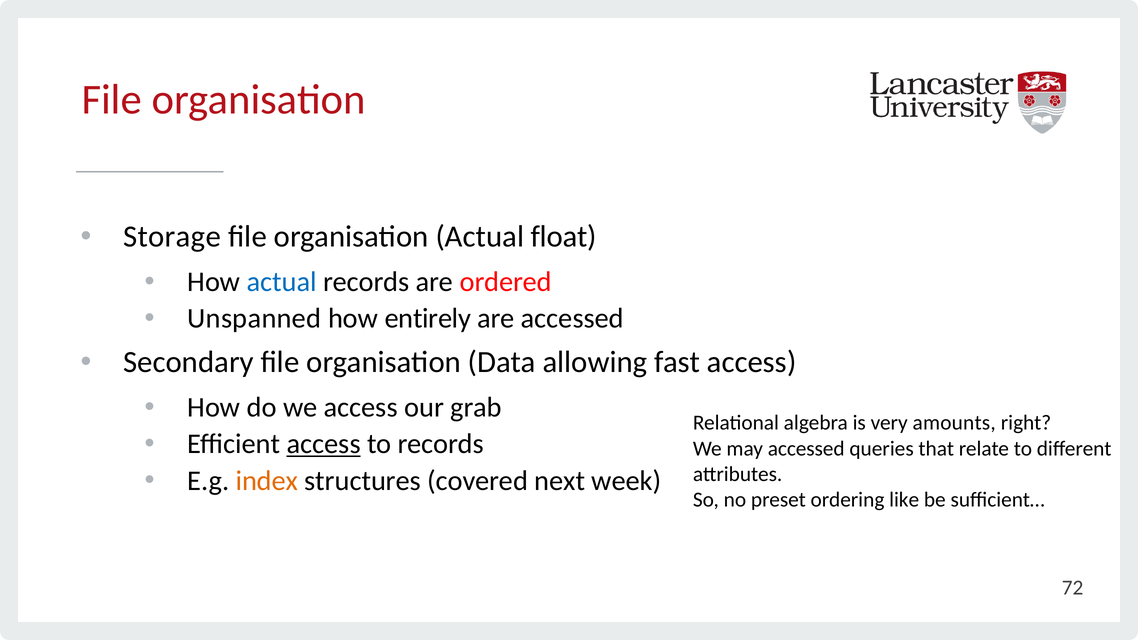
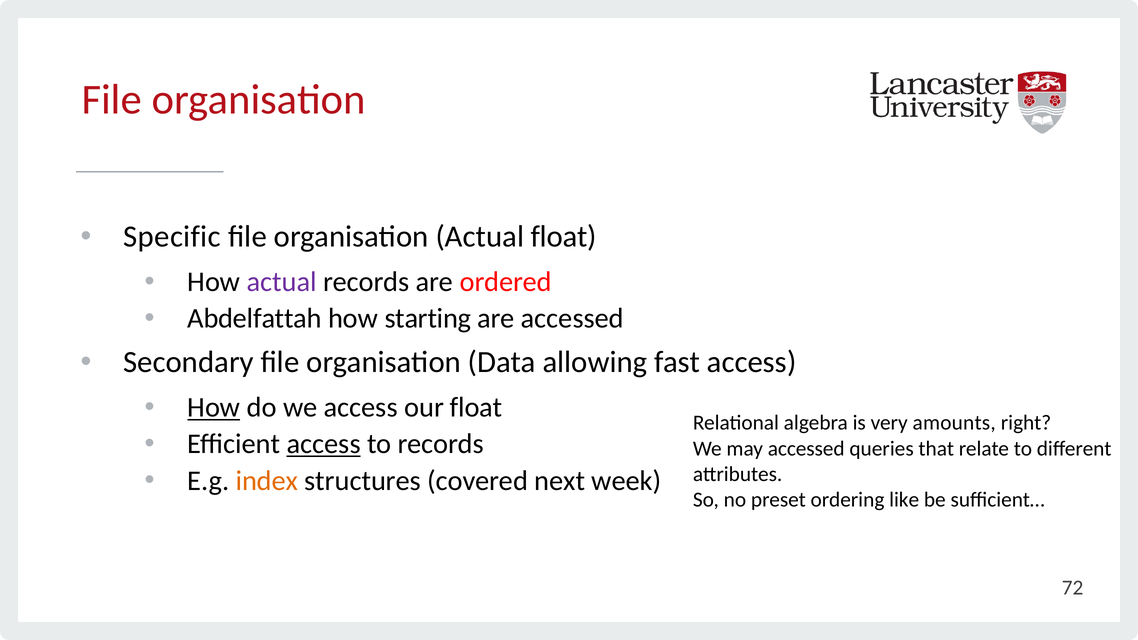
Storage: Storage -> Specific
actual at (282, 282) colour: blue -> purple
Unspanned: Unspanned -> Abdelfattah
entirely: entirely -> starting
How at (214, 407) underline: none -> present
our grab: grab -> float
